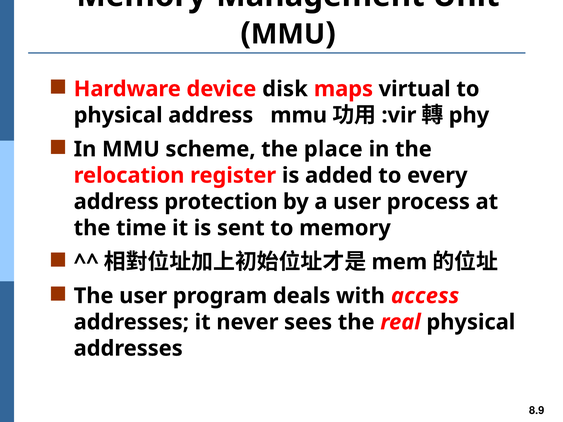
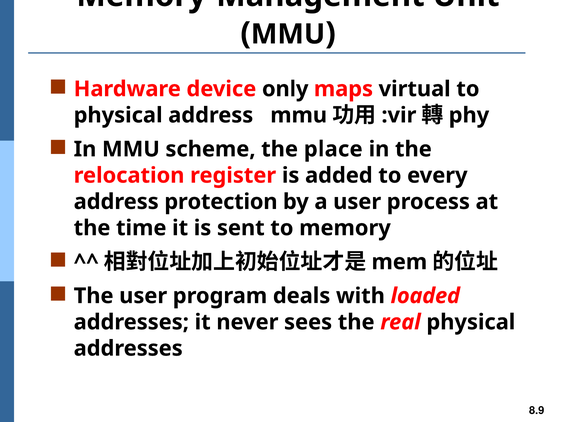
disk: disk -> only
access: access -> loaded
